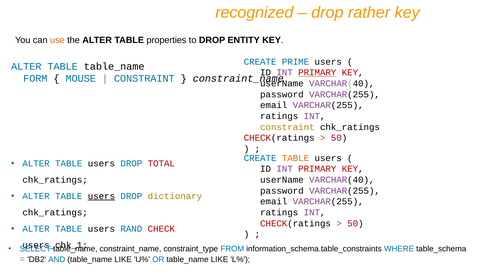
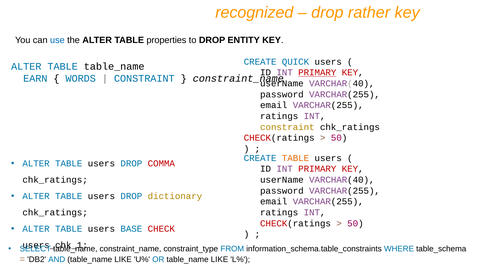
use colour: orange -> blue
PRIME: PRIME -> QUICK
FORM: FORM -> EARN
MOUSE: MOUSE -> WORDS
TOTAL: TOTAL -> COMMA
users at (101, 196) underline: present -> none
RAND: RAND -> BASE
